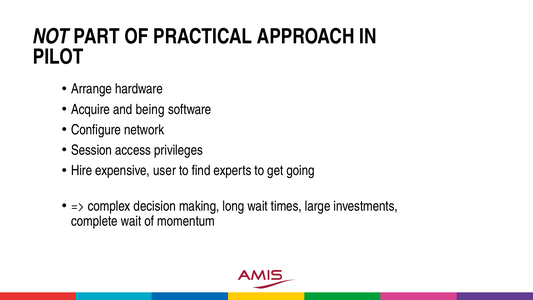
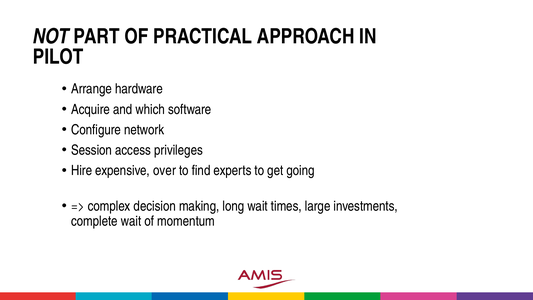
being: being -> which
user: user -> over
